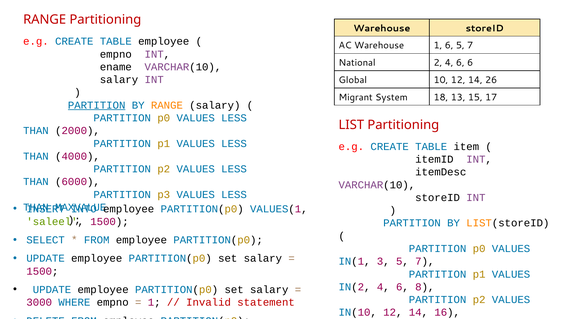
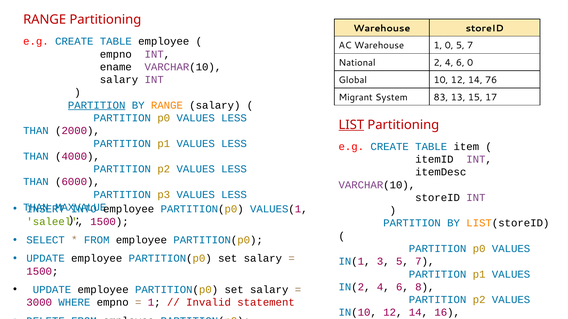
1 6: 6 -> 0
6 6: 6 -> 0
26: 26 -> 76
18: 18 -> 83
LIST underline: none -> present
